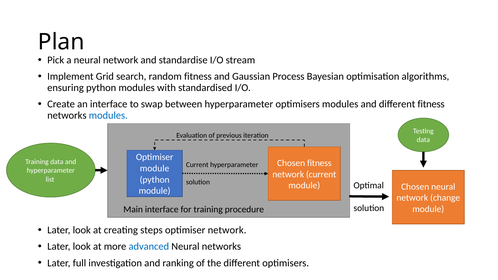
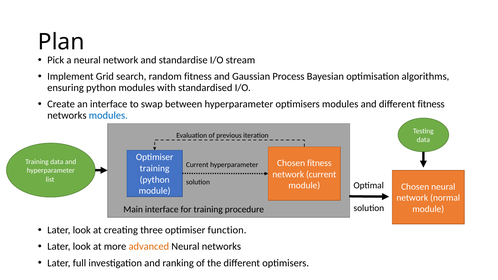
module at (155, 169): module -> training
change: change -> normal
steps: steps -> three
optimiser network: network -> function
advanced colour: blue -> orange
